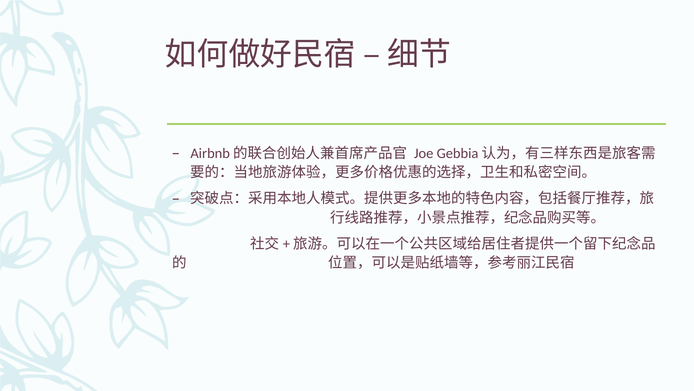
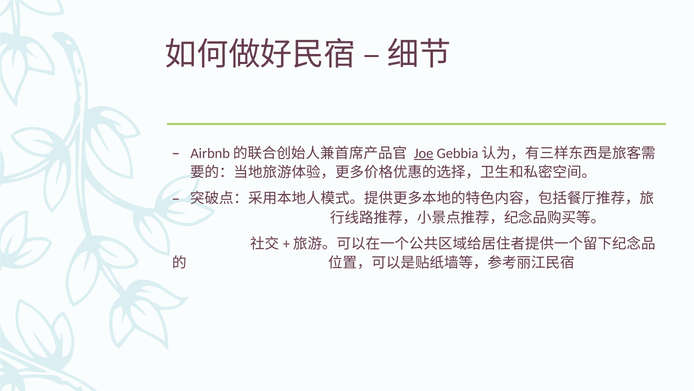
Joe underline: none -> present
